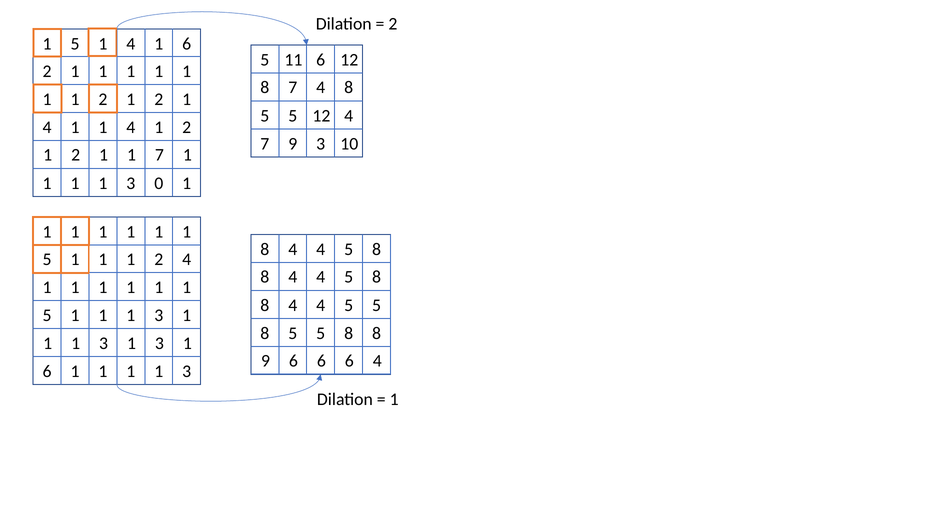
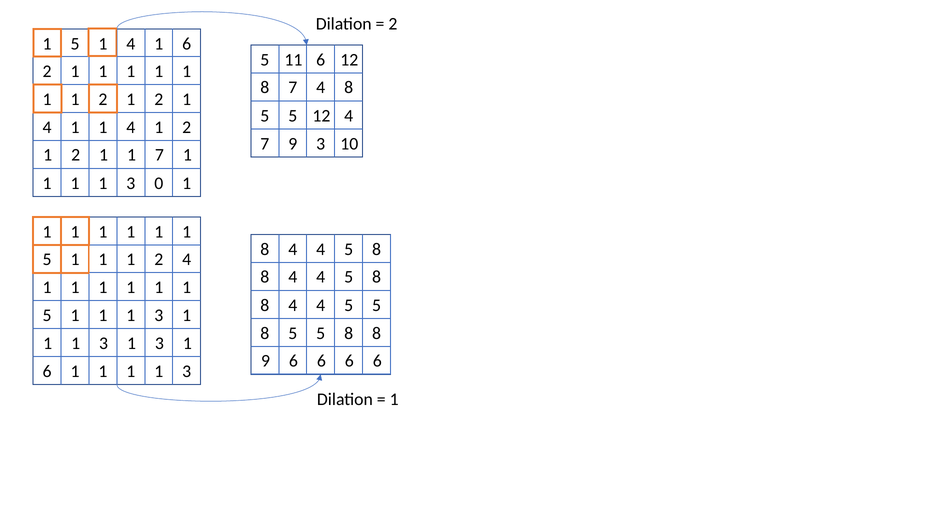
6 6 6 4: 4 -> 6
